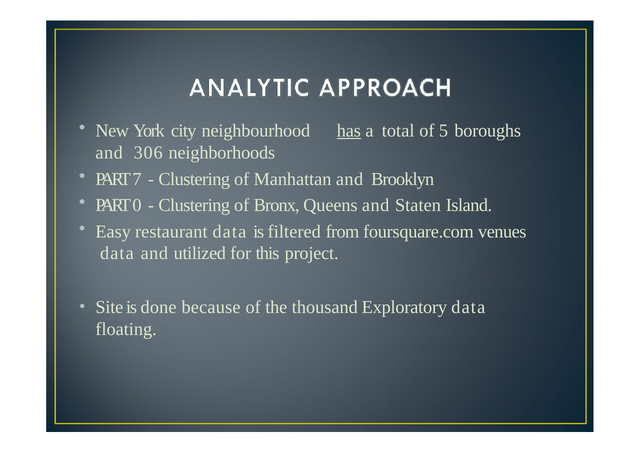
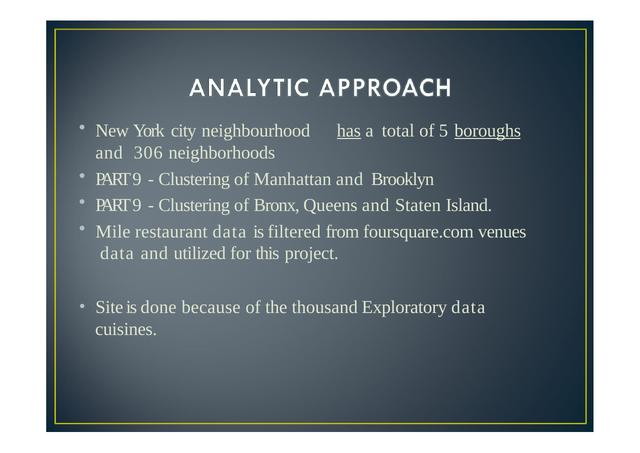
boroughs underline: none -> present
7 at (137, 179): 7 -> 9
0 at (137, 205): 0 -> 9
Easy: Easy -> Mile
floating: floating -> cuisines
